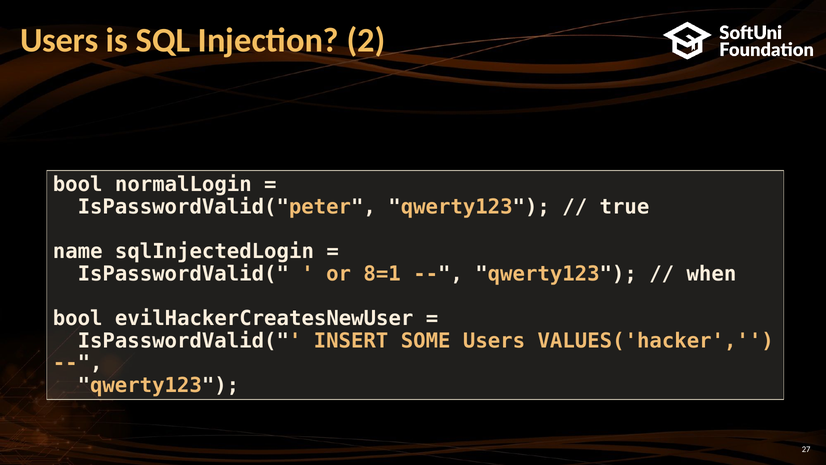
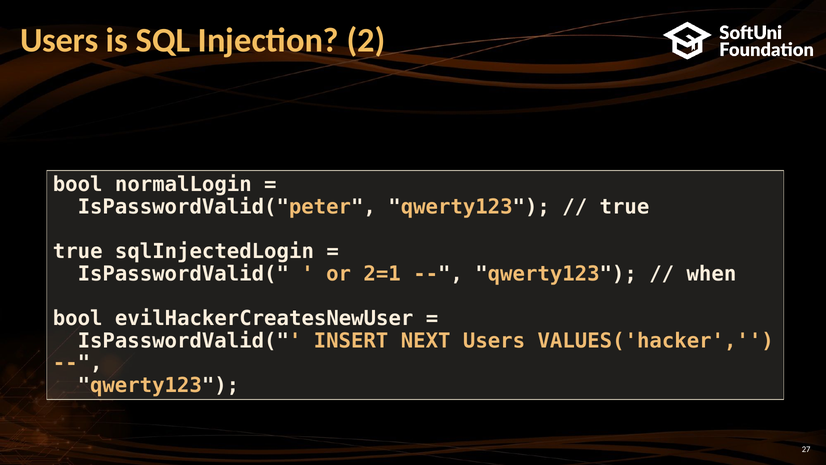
name at (78, 251): name -> true
8=1: 8=1 -> 2=1
SOME: SOME -> NEXT
